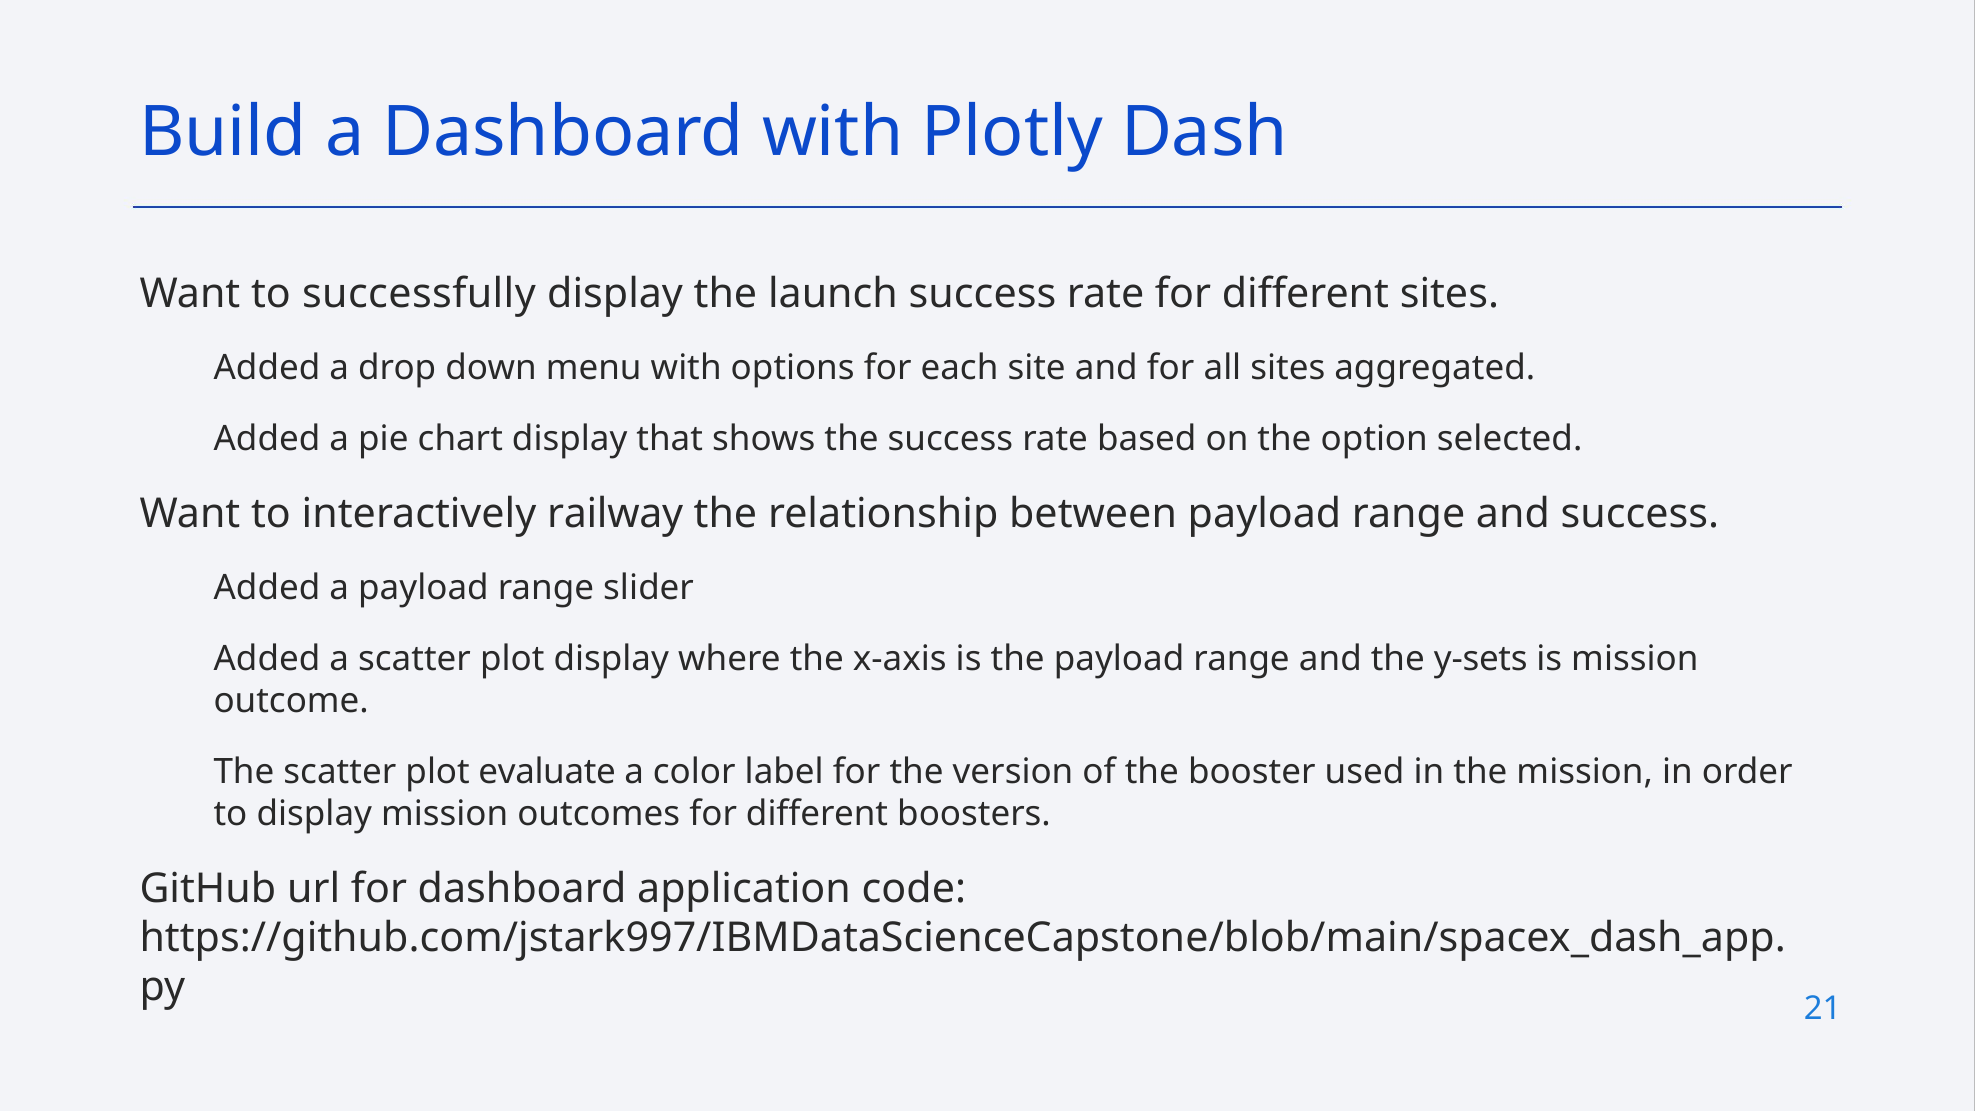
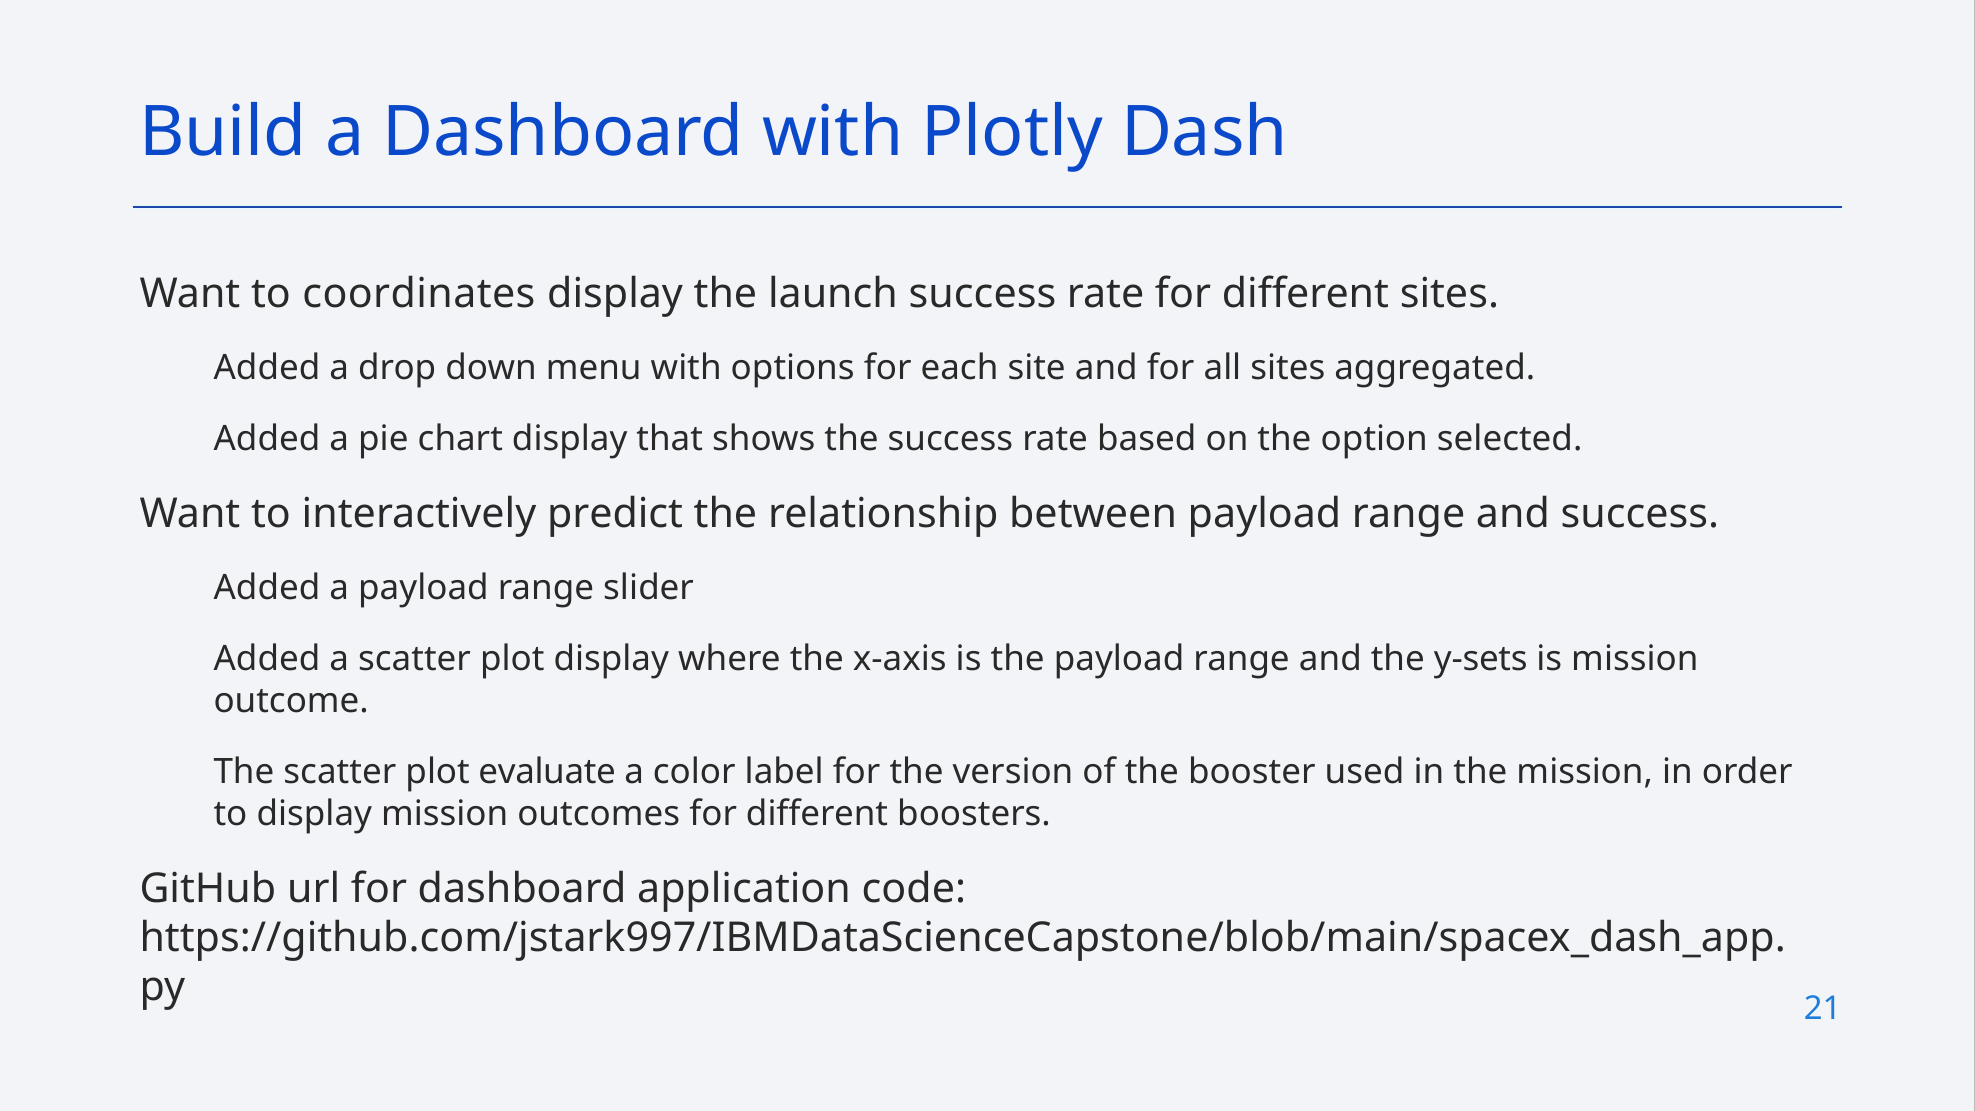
successfully: successfully -> coordinates
railway: railway -> predict
